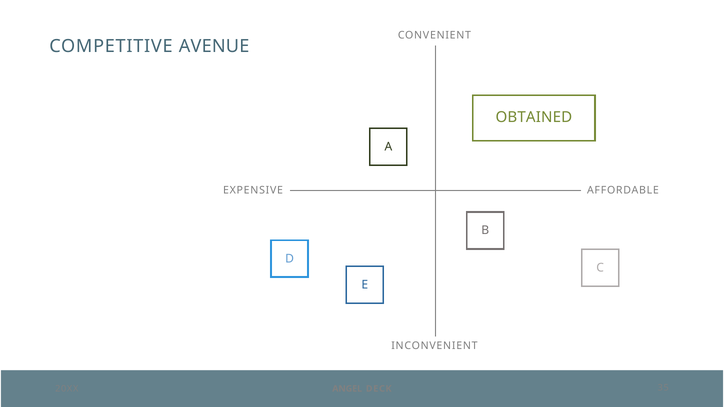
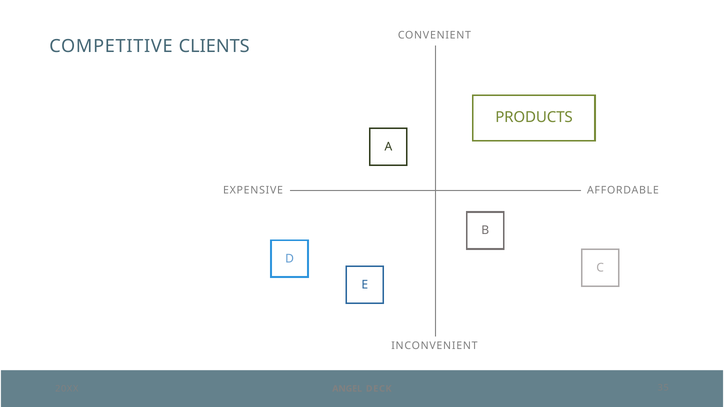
AVENUE: AVENUE -> CLIENTS
OBTAINED: OBTAINED -> PRODUCTS
